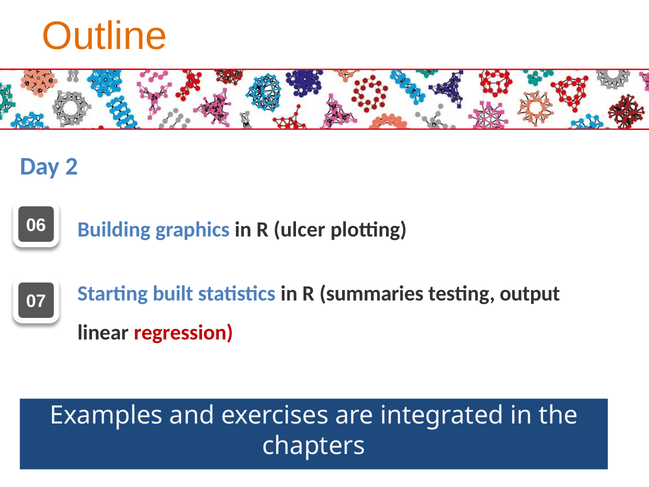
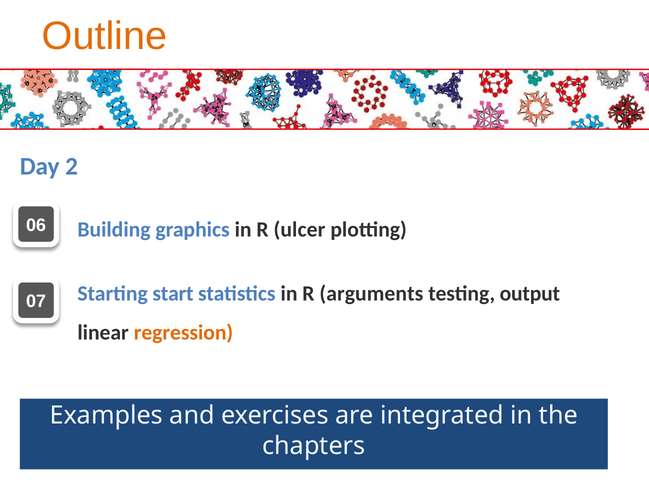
built: built -> start
summaries: summaries -> arguments
regression colour: red -> orange
